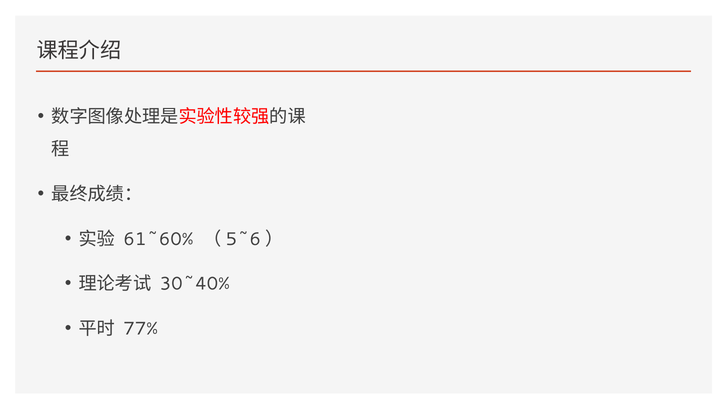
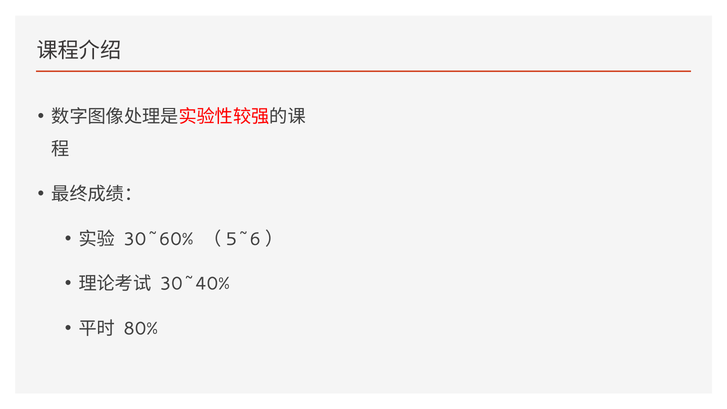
61~60%: 61~60% -> 30~60%
77%: 77% -> 80%
